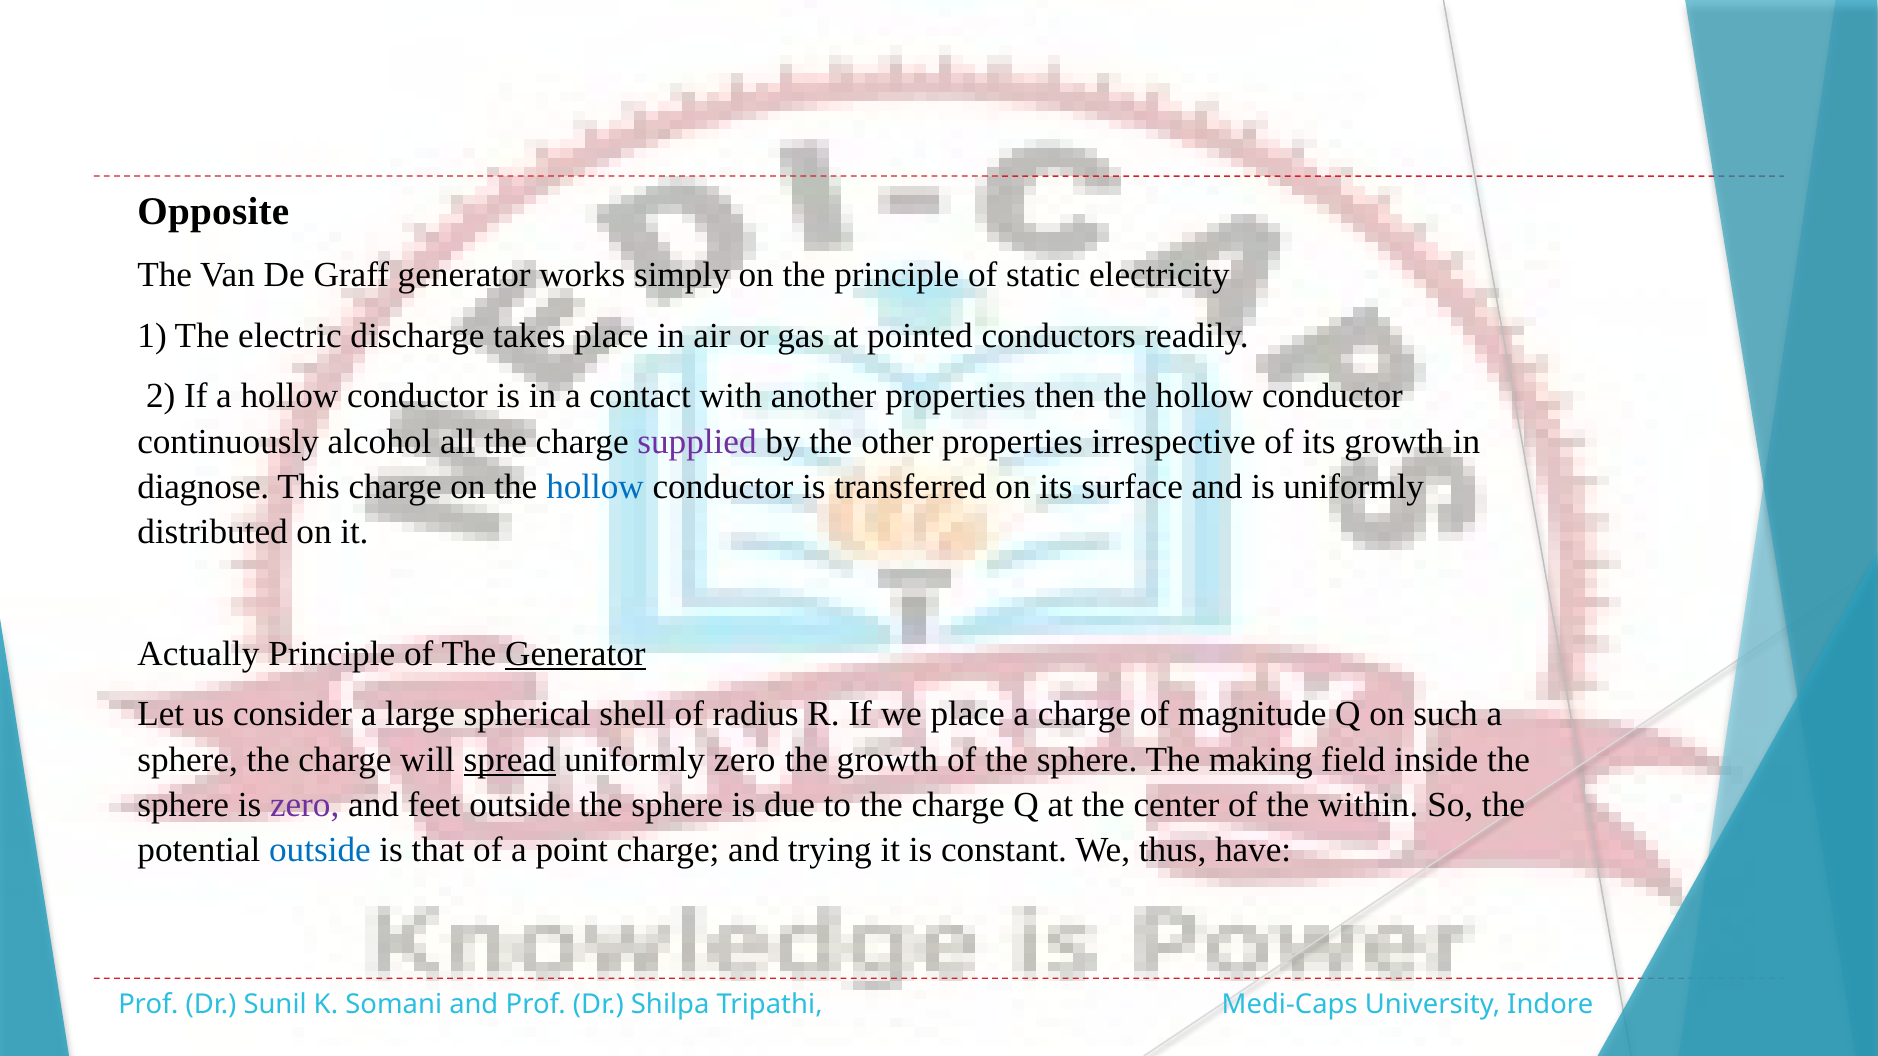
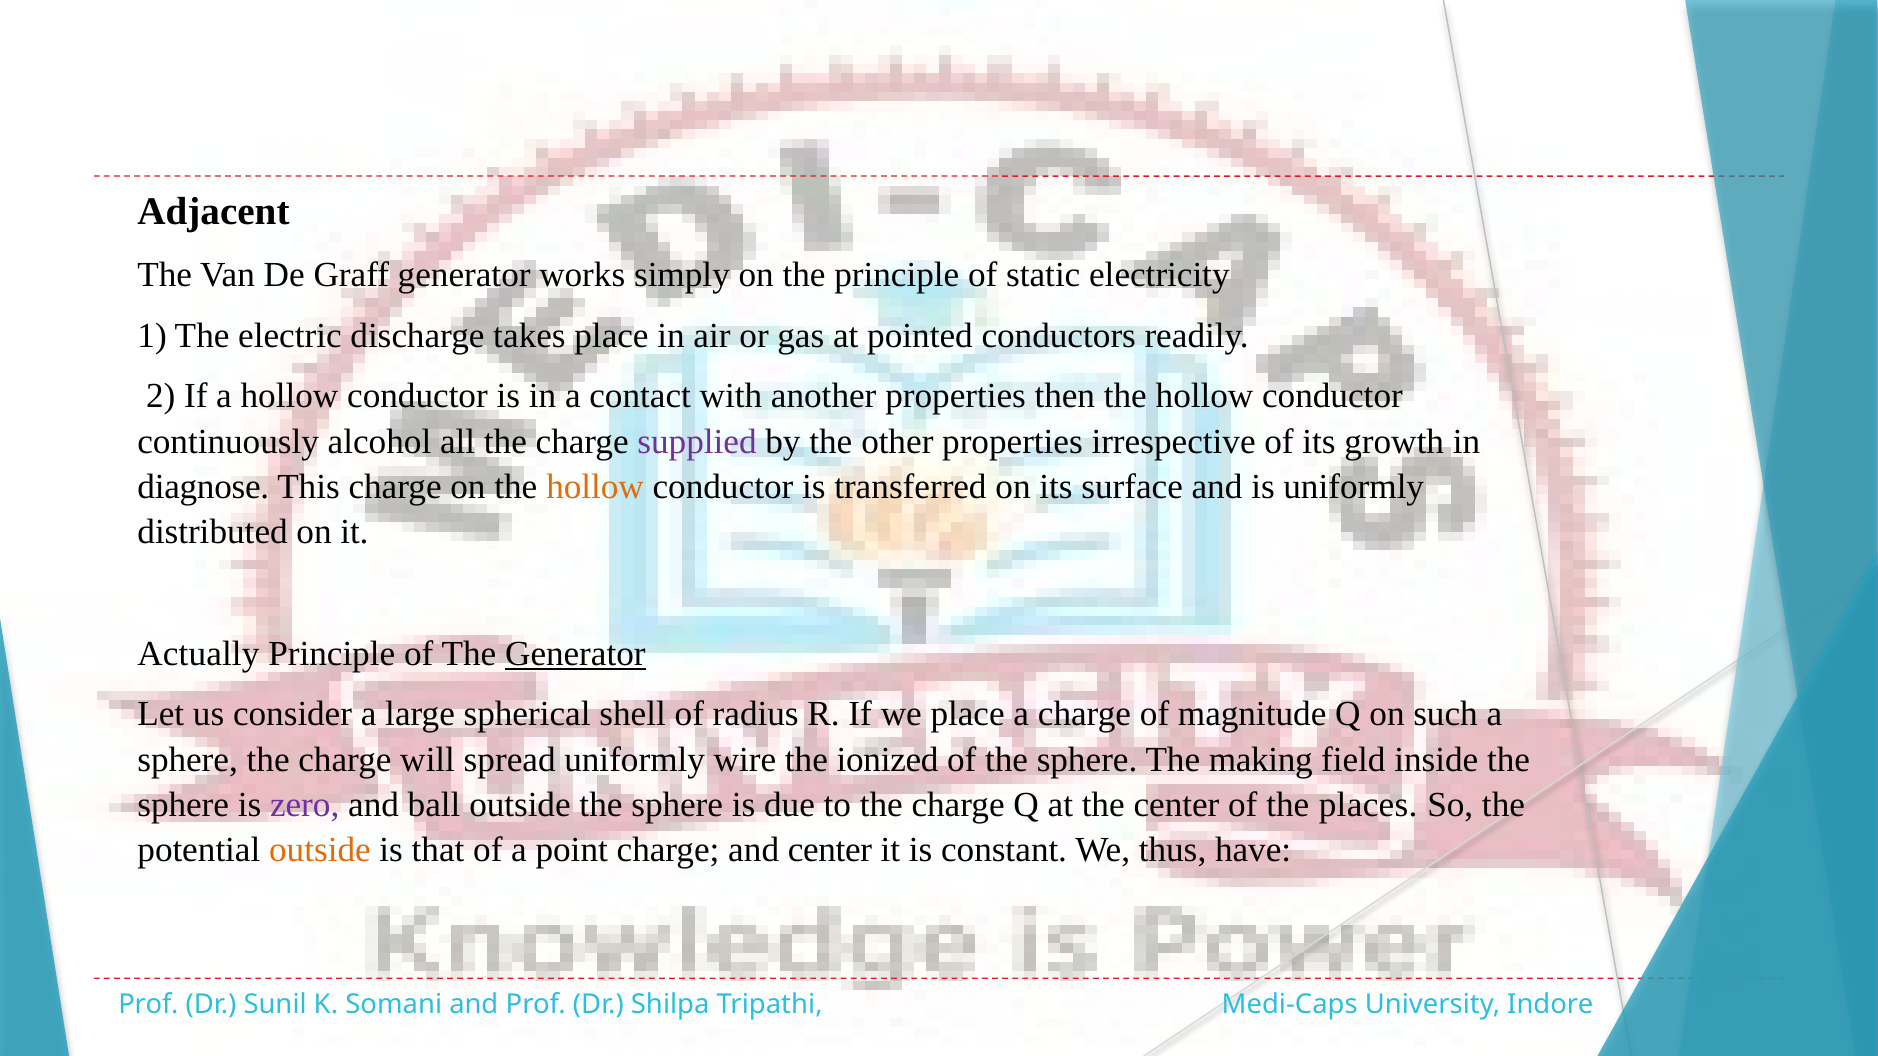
Opposite: Opposite -> Adjacent
hollow at (595, 487) colour: blue -> orange
spread underline: present -> none
uniformly zero: zero -> wire
the growth: growth -> ionized
feet: feet -> ball
within: within -> places
outside at (320, 850) colour: blue -> orange
and trying: trying -> center
